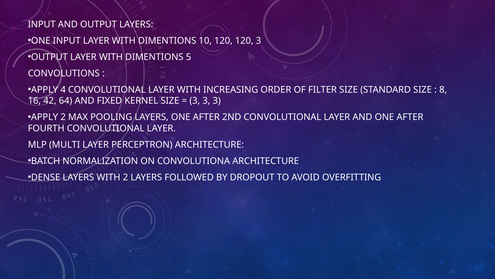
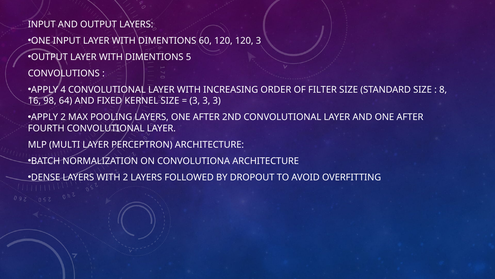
10: 10 -> 60
42: 42 -> 98
